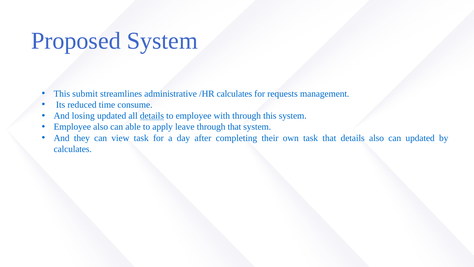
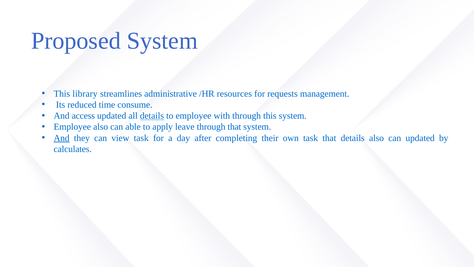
submit: submit -> library
/HR calculates: calculates -> resources
losing: losing -> access
And at (62, 138) underline: none -> present
